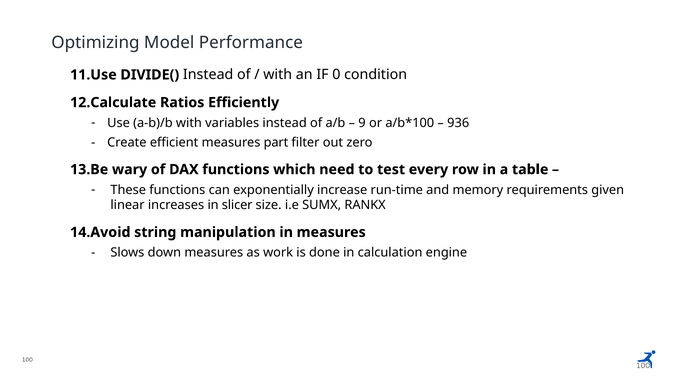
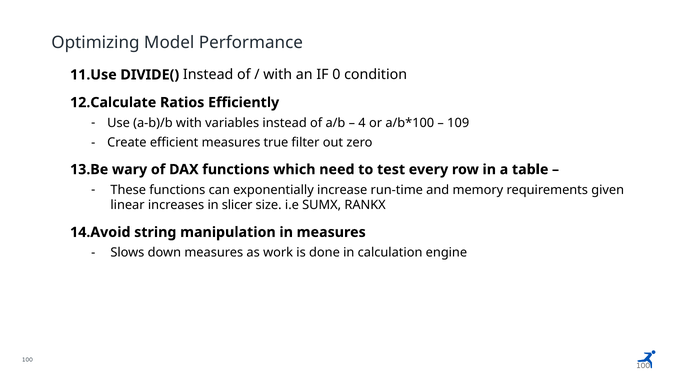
9: 9 -> 4
936: 936 -> 109
part: part -> true
